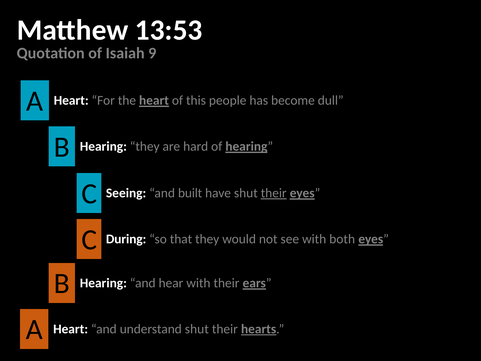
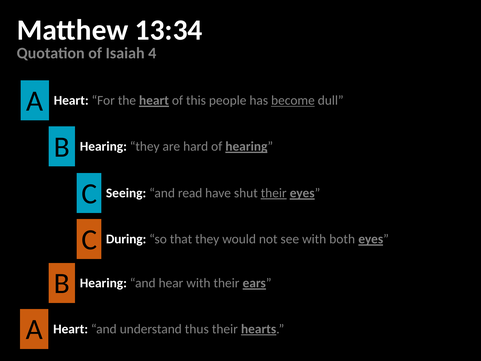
13:53: 13:53 -> 13:34
9: 9 -> 4
become underline: none -> present
built: built -> read
understand shut: shut -> thus
